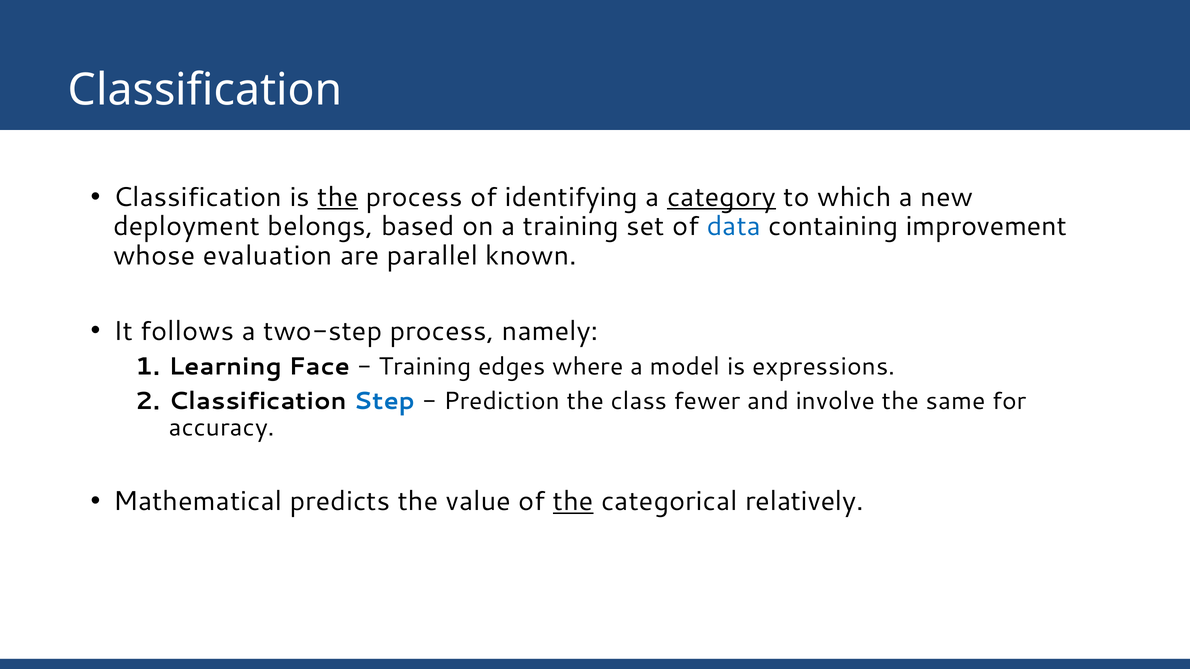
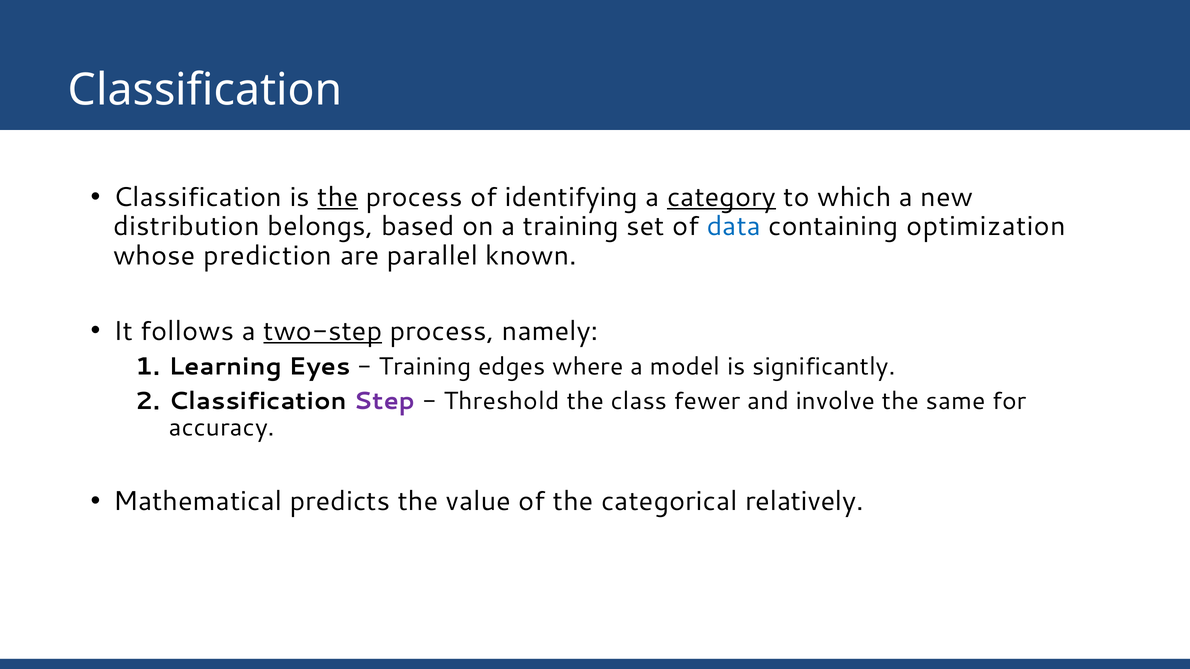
deployment: deployment -> distribution
improvement: improvement -> optimization
evaluation: evaluation -> prediction
two-step underline: none -> present
Face: Face -> Eyes
expressions: expressions -> significantly
Step colour: blue -> purple
Prediction: Prediction -> Threshold
the at (573, 502) underline: present -> none
